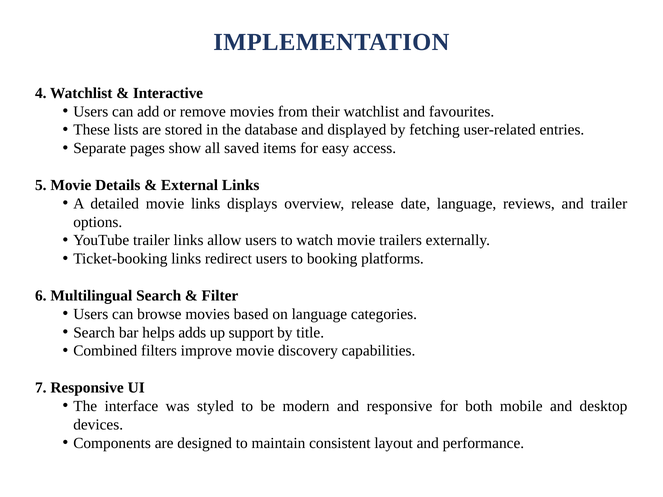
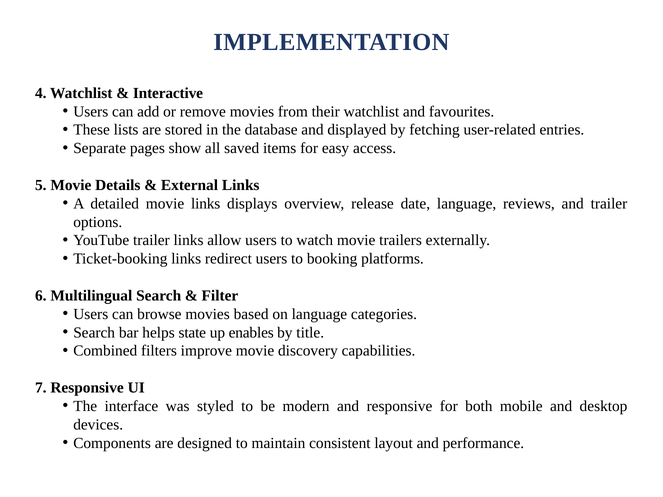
adds: adds -> state
support: support -> enables
